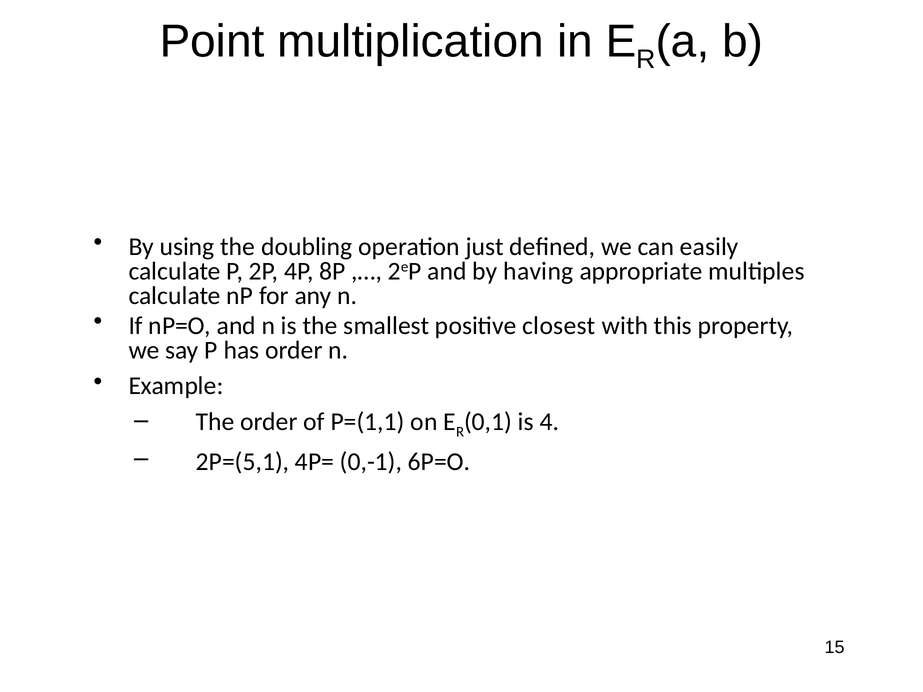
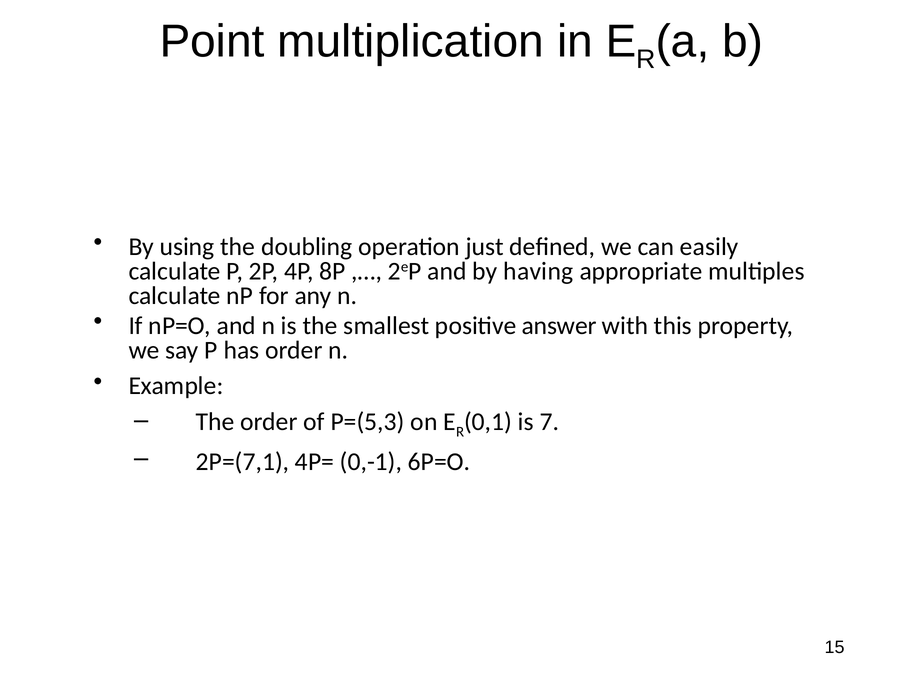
closest: closest -> answer
P=(1,1: P=(1,1 -> P=(5,3
4: 4 -> 7
2P=(5,1: 2P=(5,1 -> 2P=(7,1
